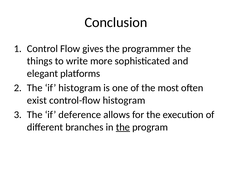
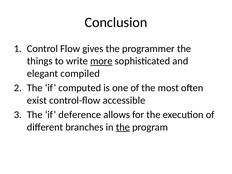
more underline: none -> present
platforms: platforms -> compiled
if histogram: histogram -> computed
control-flow histogram: histogram -> accessible
